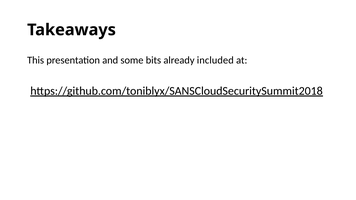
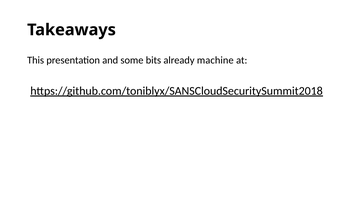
included: included -> machine
